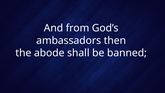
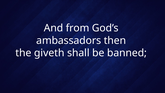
abode: abode -> giveth
